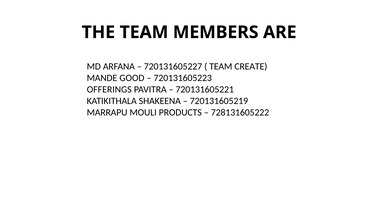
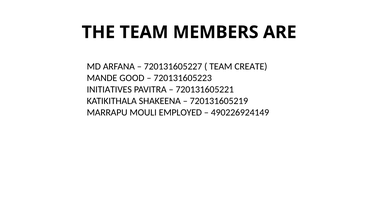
OFFERINGS: OFFERINGS -> INITIATIVES
PRODUCTS: PRODUCTS -> EMPLOYED
728131605222: 728131605222 -> 490226924149
